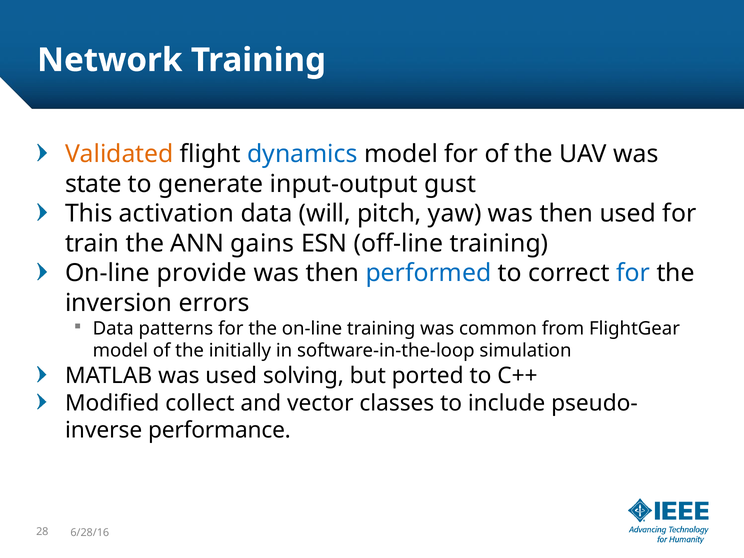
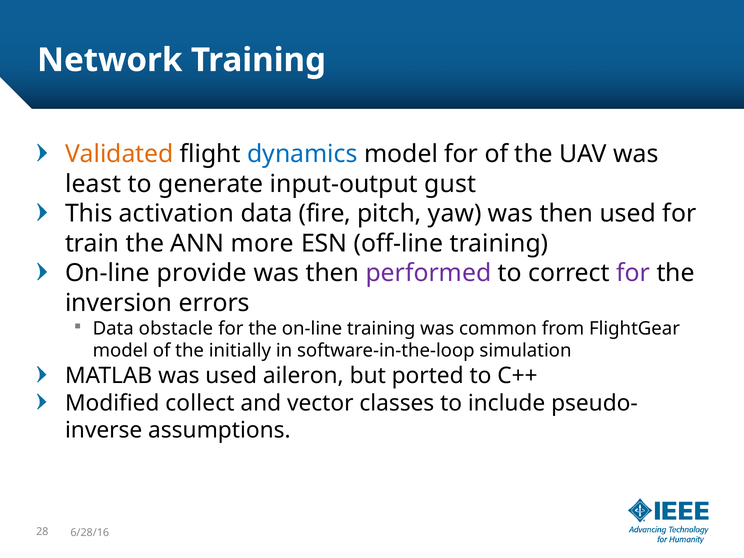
state: state -> least
will: will -> fire
gains: gains -> more
performed colour: blue -> purple
for at (633, 273) colour: blue -> purple
patterns: patterns -> obstacle
solving: solving -> aileron
performance: performance -> assumptions
